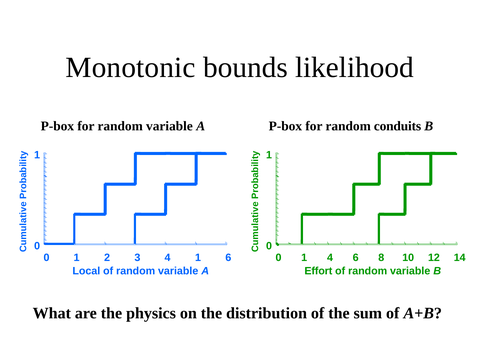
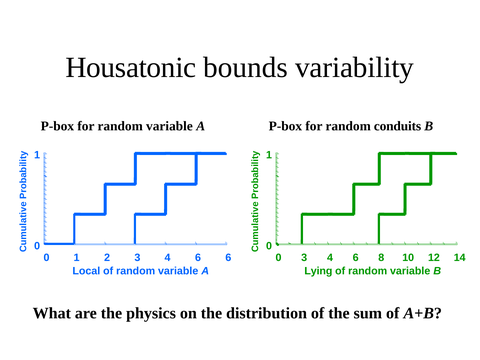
Monotonic: Monotonic -> Housatonic
likelihood: likelihood -> variability
2 3 4 1: 1 -> 6
1 at (304, 258): 1 -> 3
Effort: Effort -> Lying
